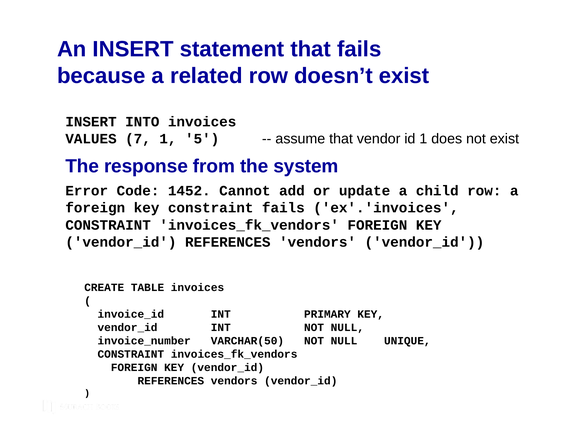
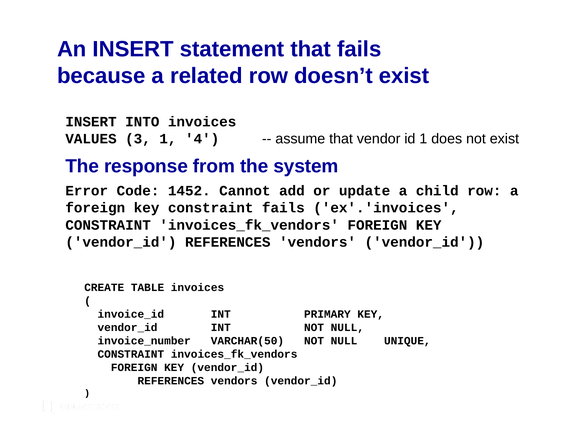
7: 7 -> 3
5: 5 -> 4
